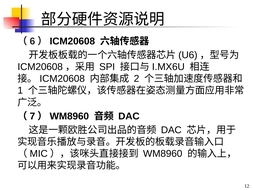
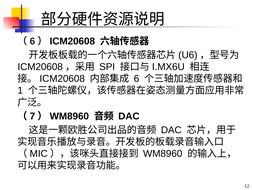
2 at (137, 79): 2 -> 6
